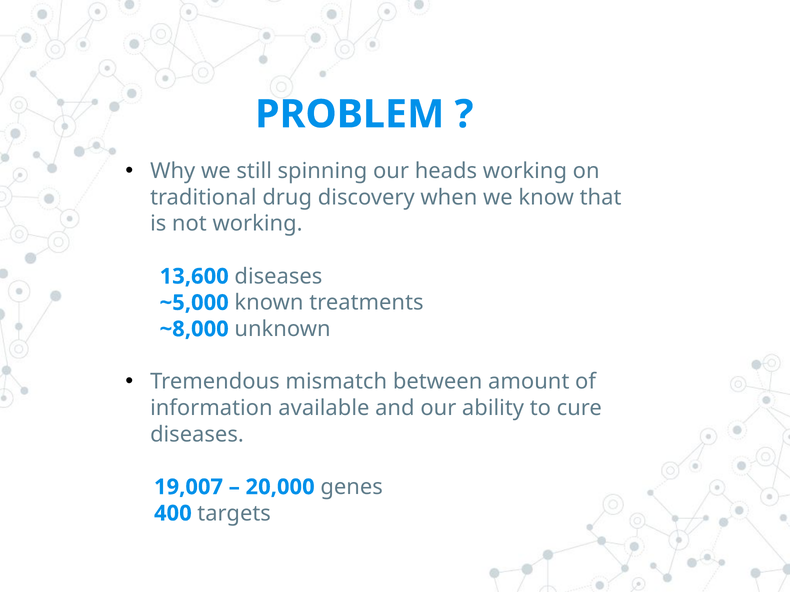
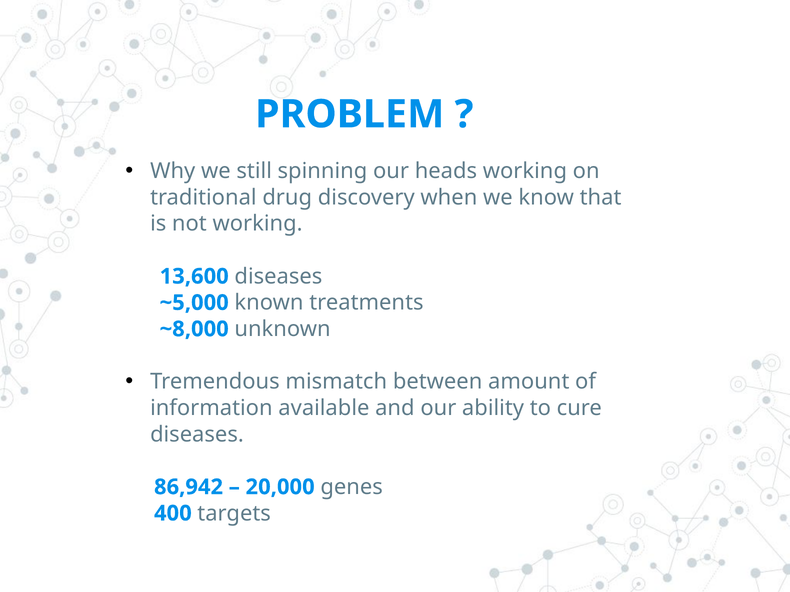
19,007: 19,007 -> 86,942
